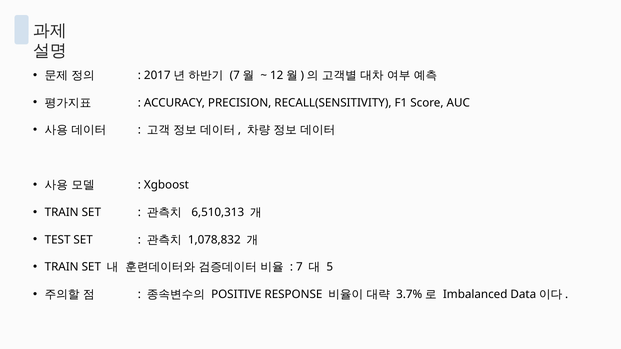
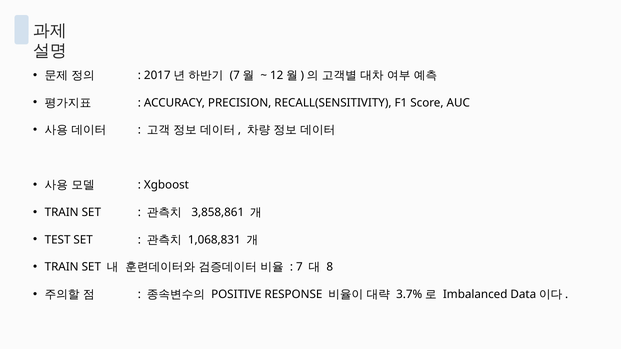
6,510,313: 6,510,313 -> 3,858,861
1,078,832: 1,078,832 -> 1,068,831
5: 5 -> 8
